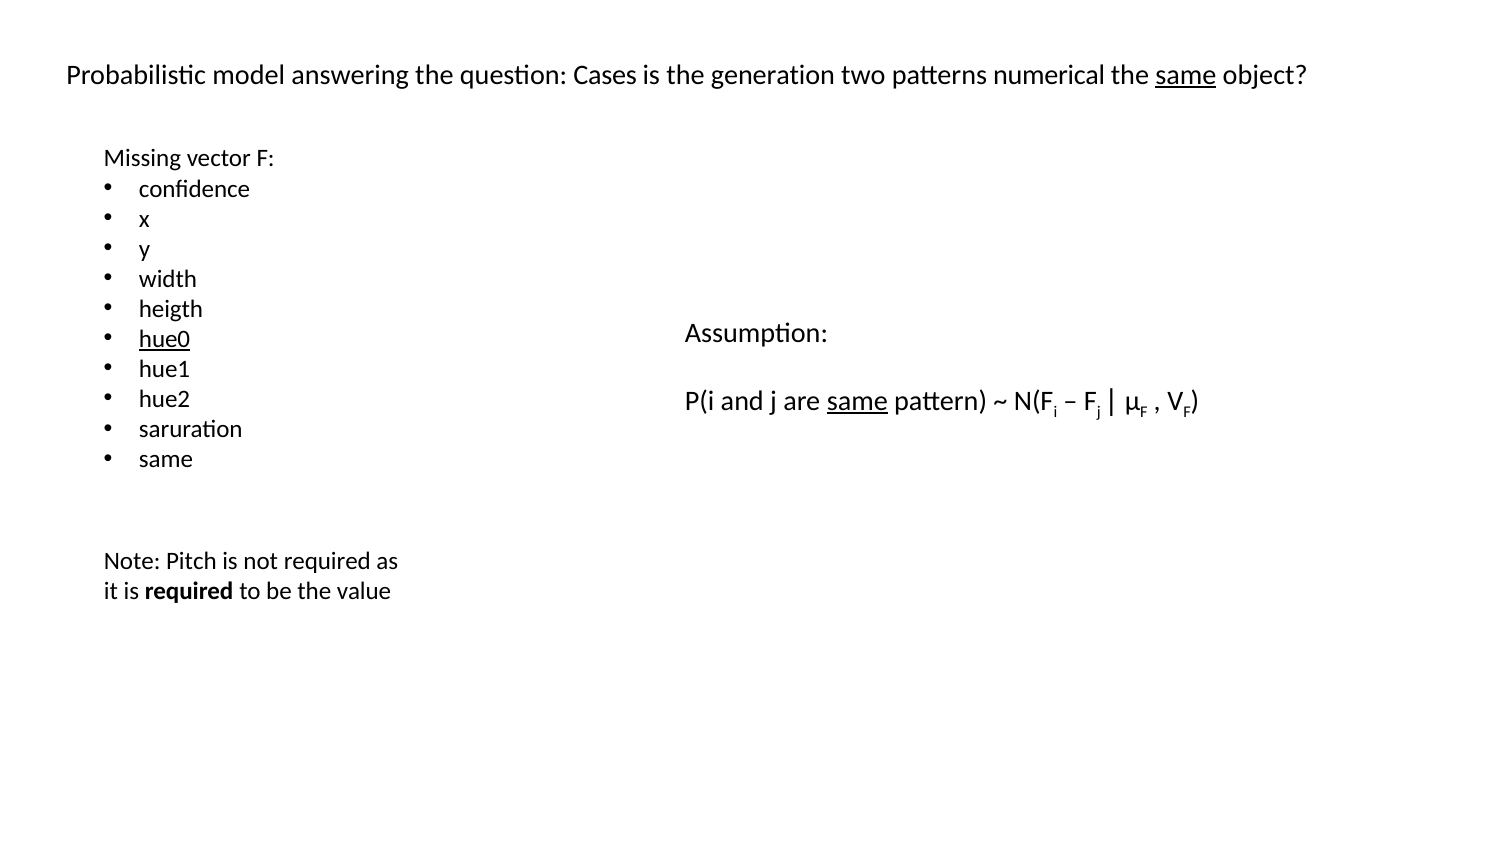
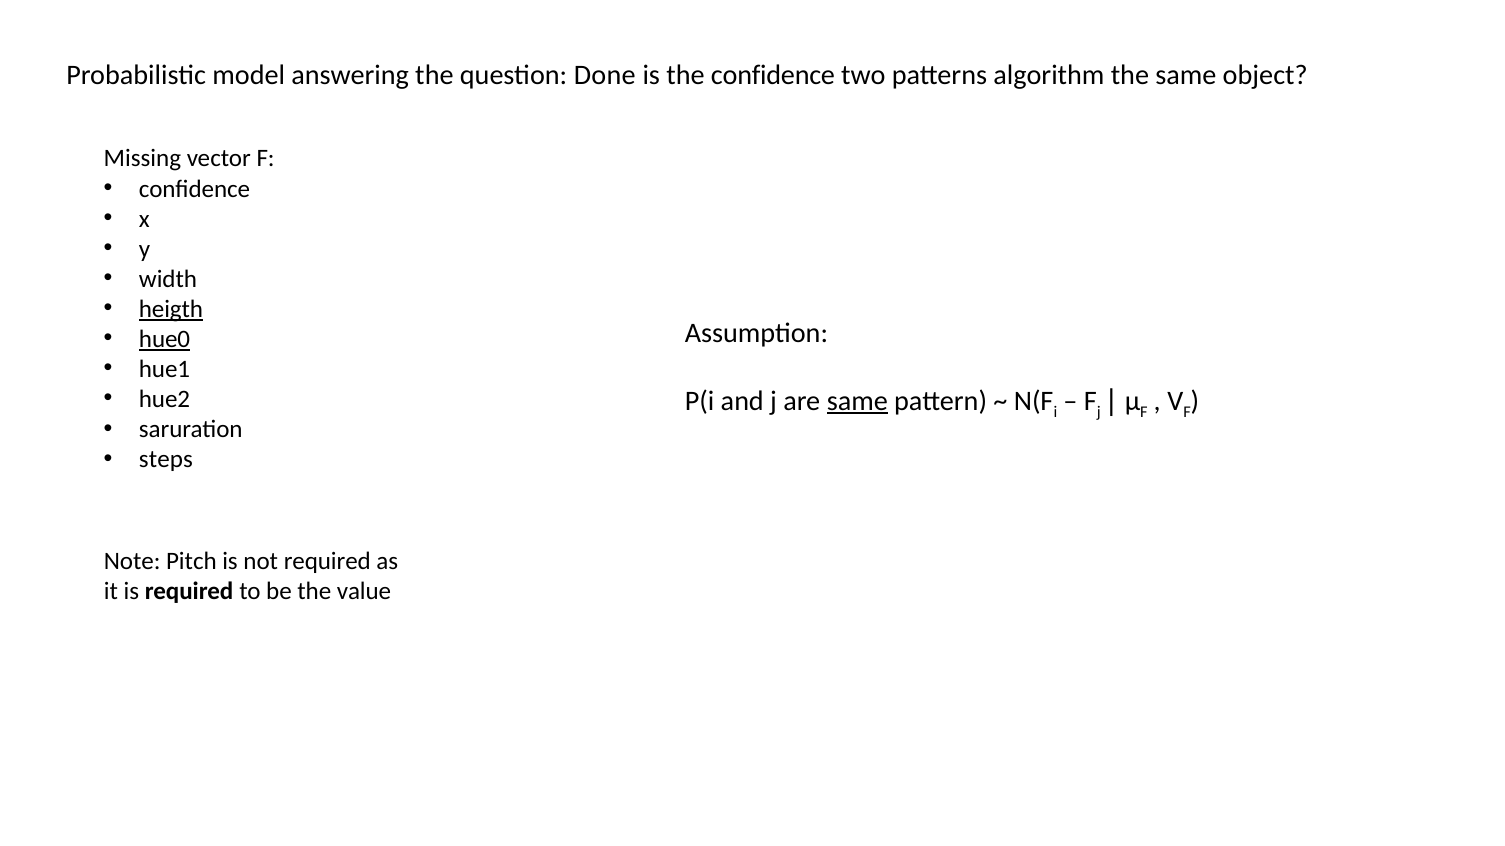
Cases: Cases -> Done
the generation: generation -> confidence
numerical: numerical -> algorithm
same at (1186, 75) underline: present -> none
heigth underline: none -> present
same at (166, 460): same -> steps
